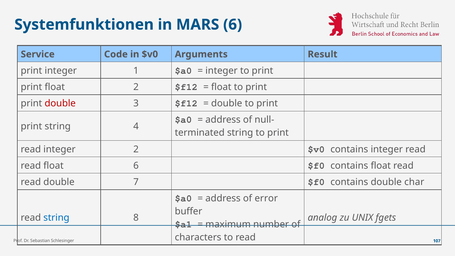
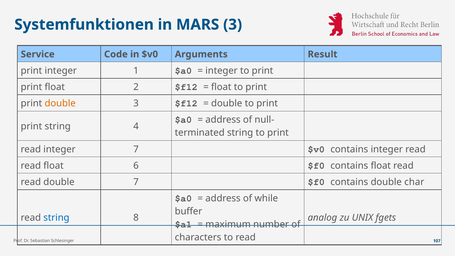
MARS 6: 6 -> 3
double at (60, 103) colour: red -> orange
integer 2: 2 -> 7
error: error -> while
